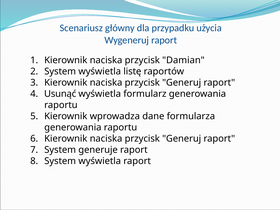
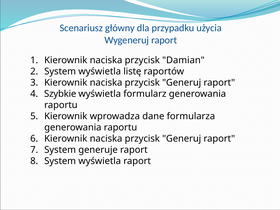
Usunąć: Usunąć -> Szybkie
